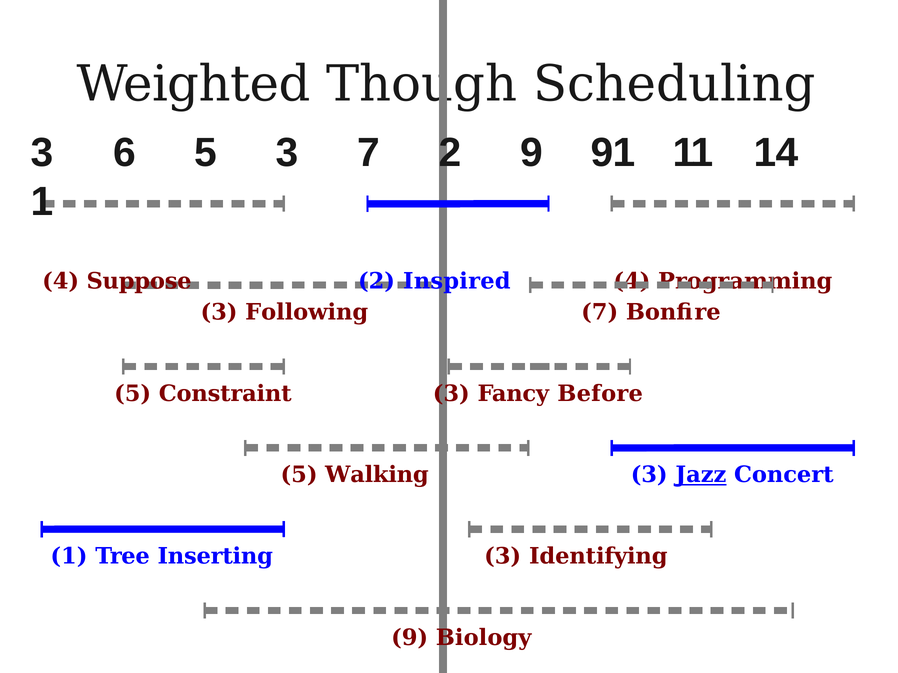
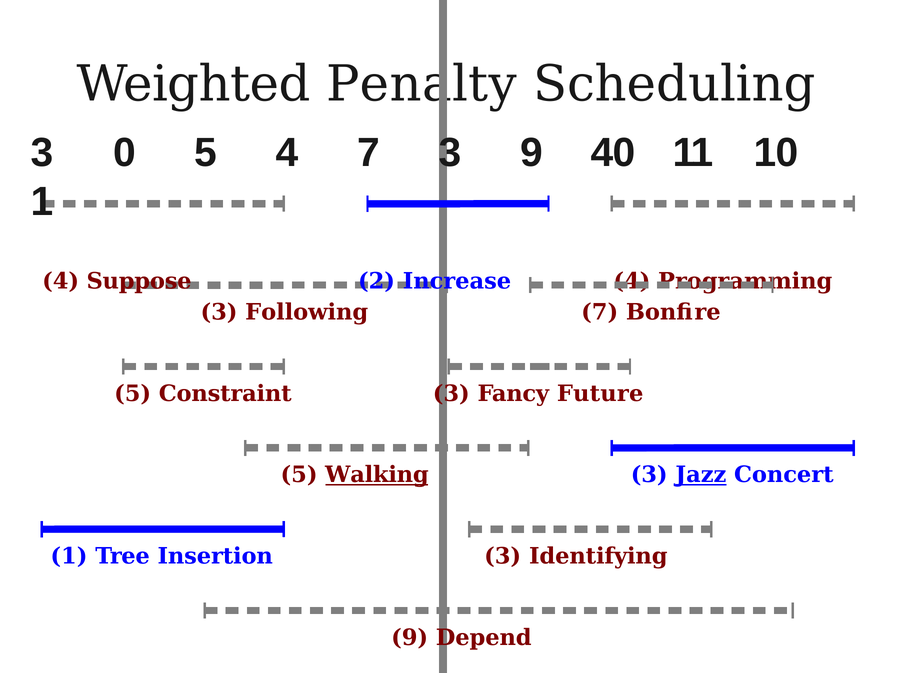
Though: Though -> Penalty
6: 6 -> 0
5 3: 3 -> 4
7 2: 2 -> 3
91: 91 -> 40
14: 14 -> 10
Inspired: Inspired -> Increase
Before: Before -> Future
Walking underline: none -> present
Inserting: Inserting -> Insertion
Biology: Biology -> Depend
